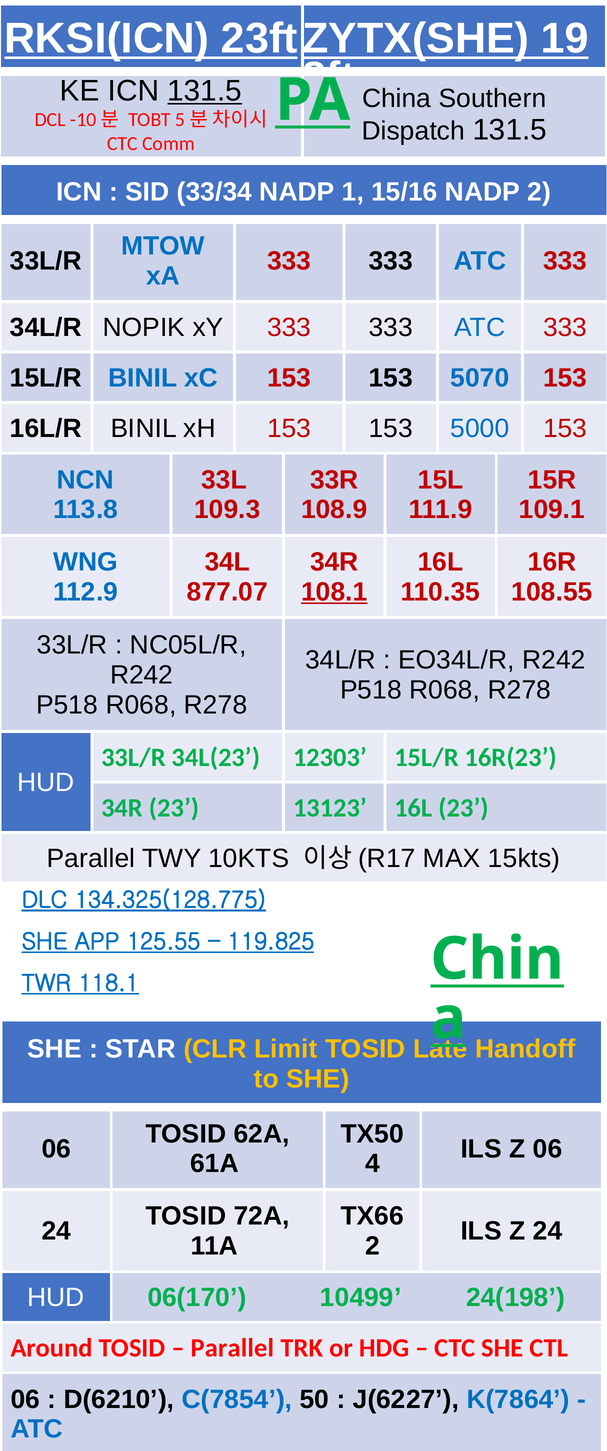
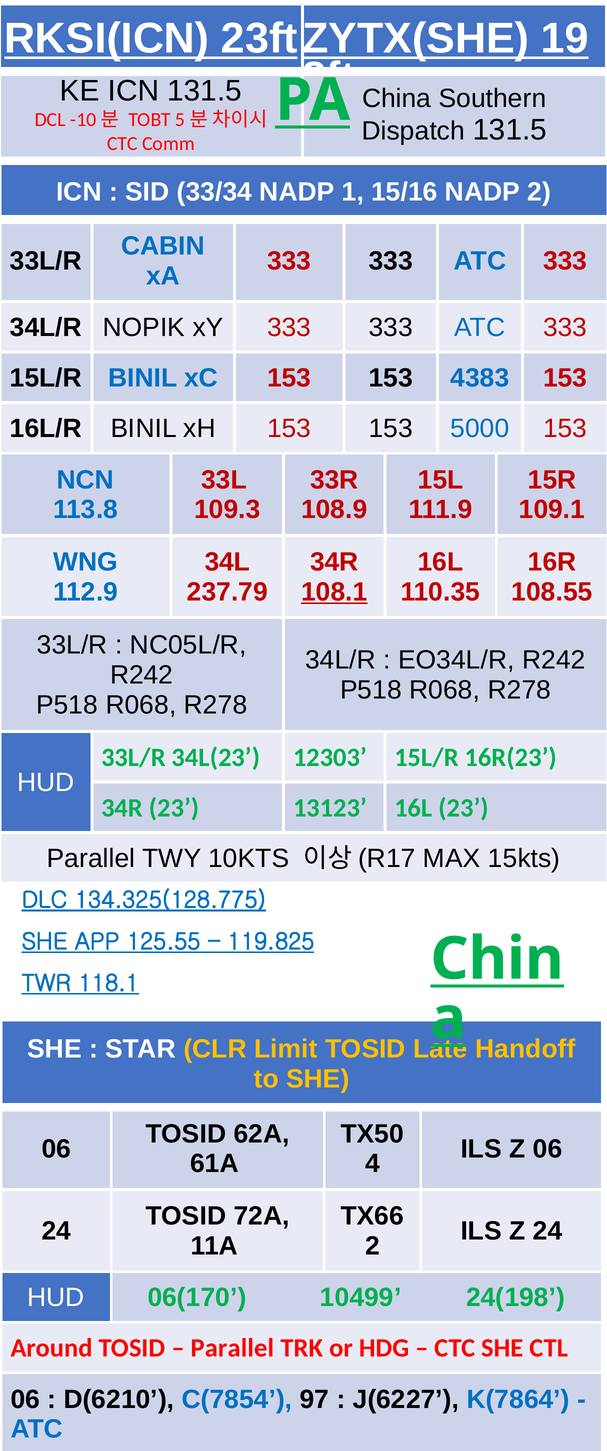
131.5 at (205, 91) underline: present -> none
MTOW: MTOW -> CABIN
5070: 5070 -> 4383
877.07: 877.07 -> 237.79
50: 50 -> 97
